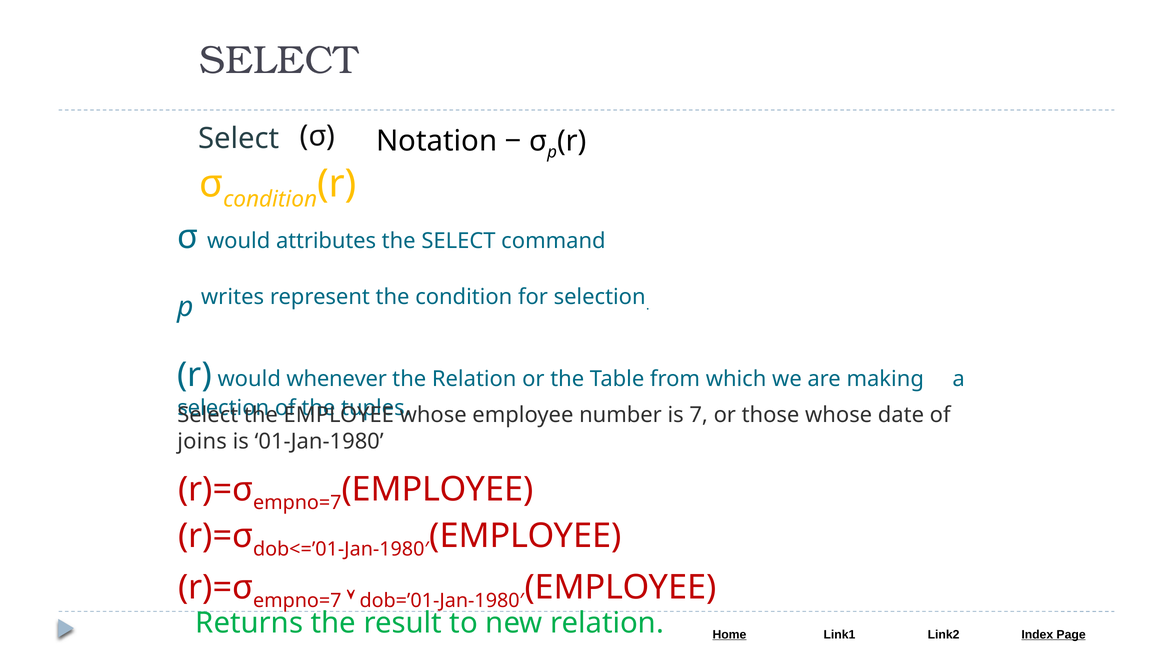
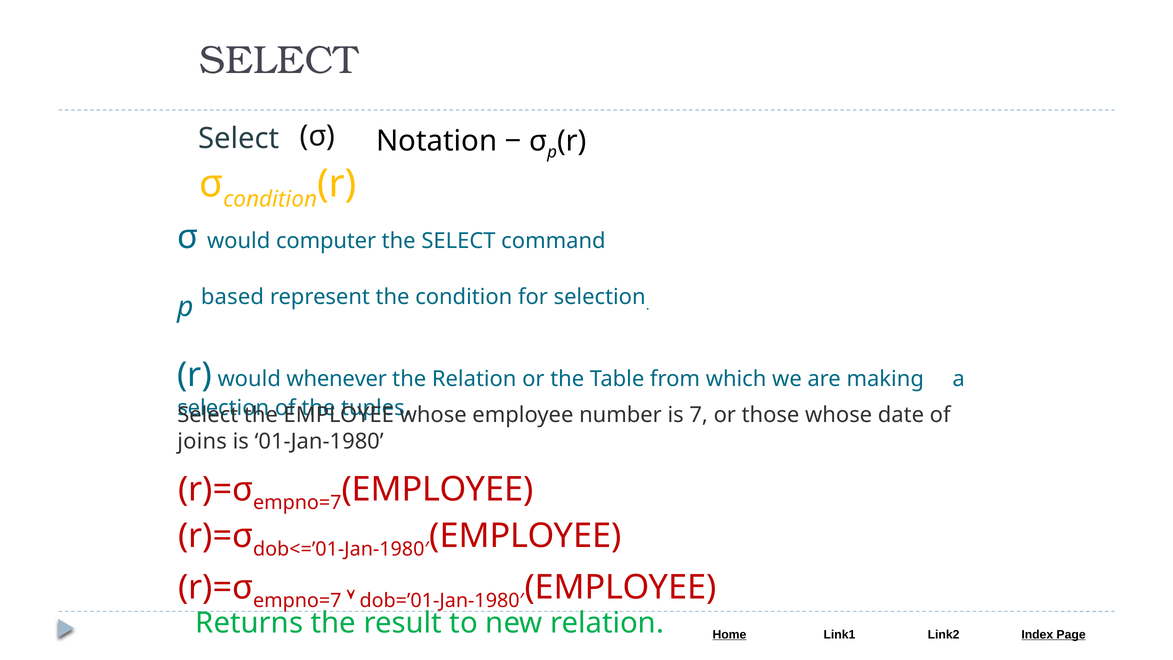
attributes: attributes -> computer
writes: writes -> based
